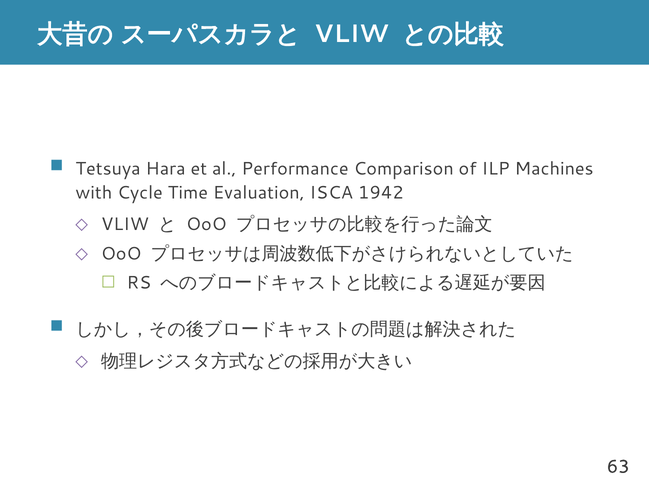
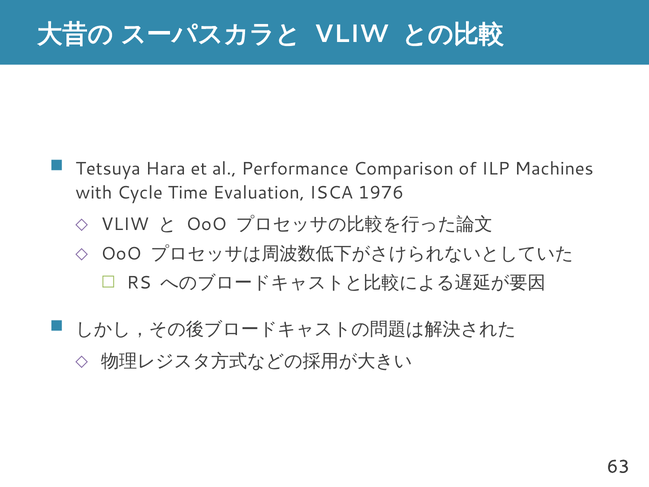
1942: 1942 -> 1976
